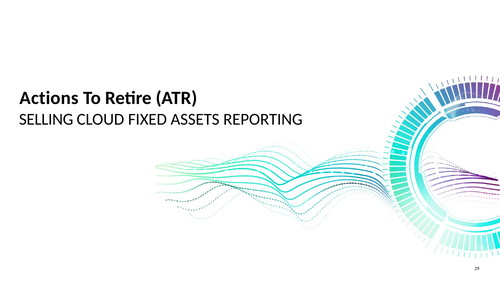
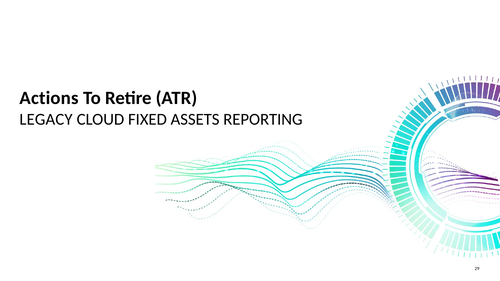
SELLING: SELLING -> LEGACY
